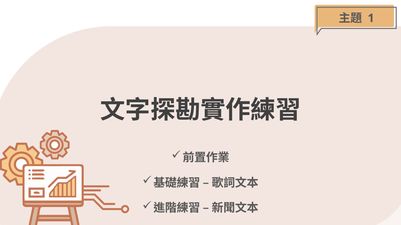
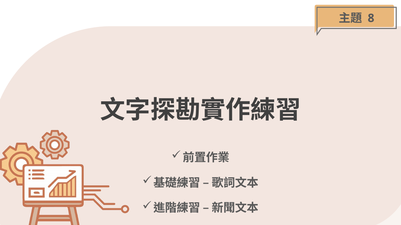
1: 1 -> 8
